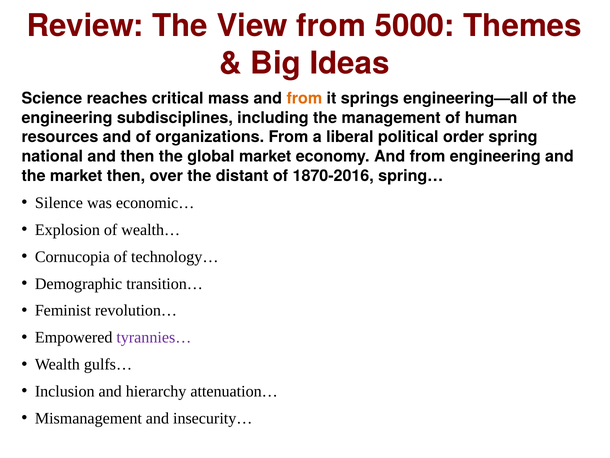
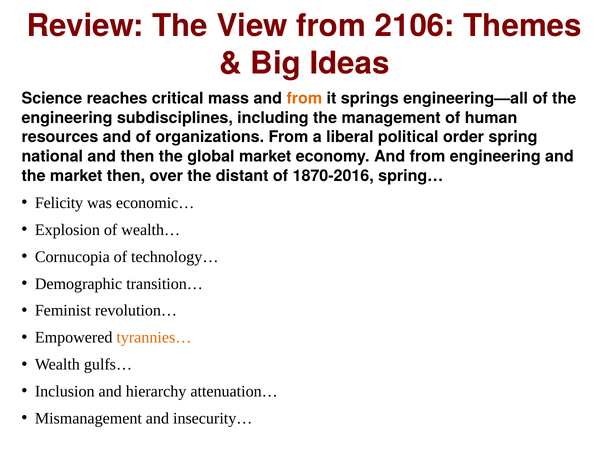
5000: 5000 -> 2106
Silence: Silence -> Felicity
tyrannies… colour: purple -> orange
